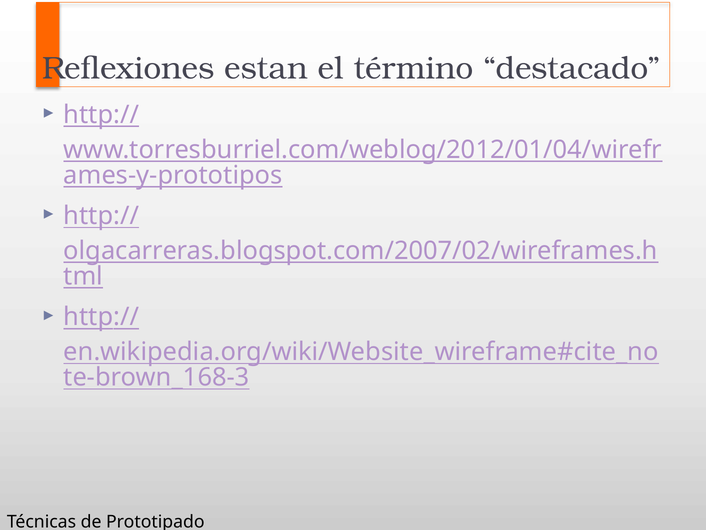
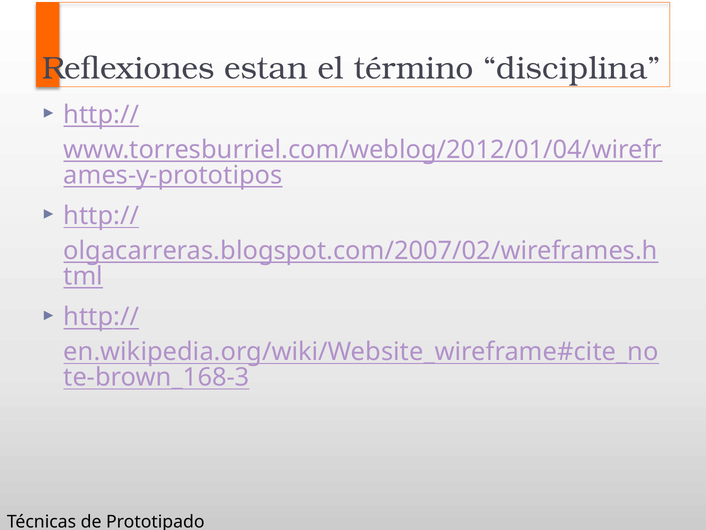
destacado: destacado -> disciplina
